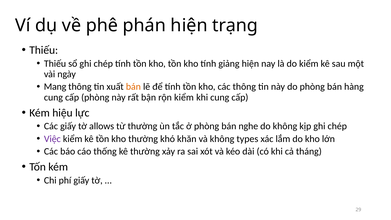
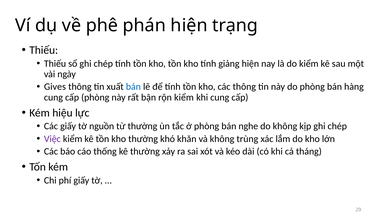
Mang: Mang -> Gives
bán at (133, 87) colour: orange -> blue
allows: allows -> nguồn
types: types -> trùng
